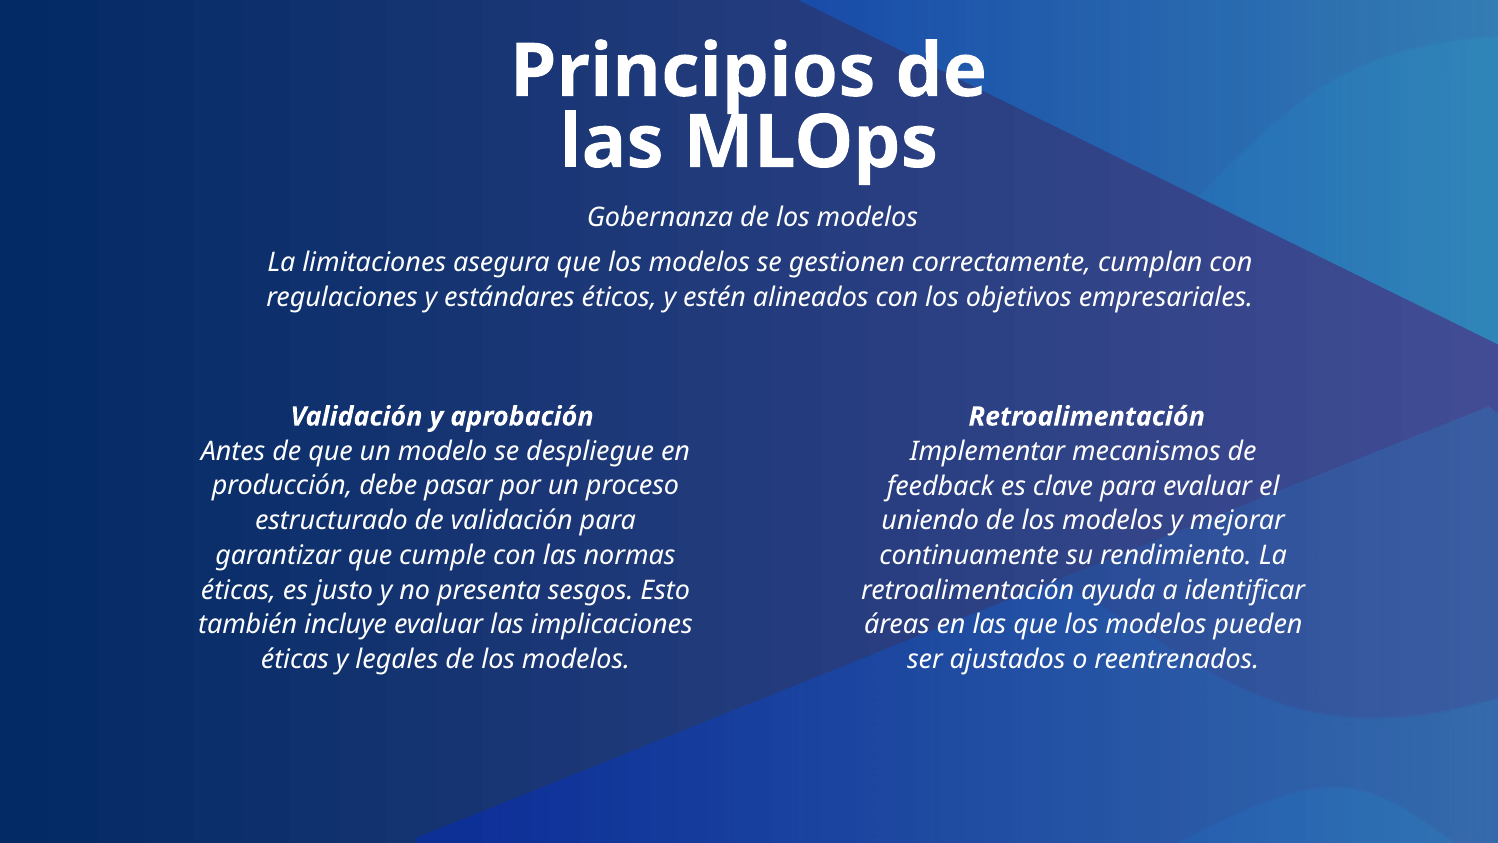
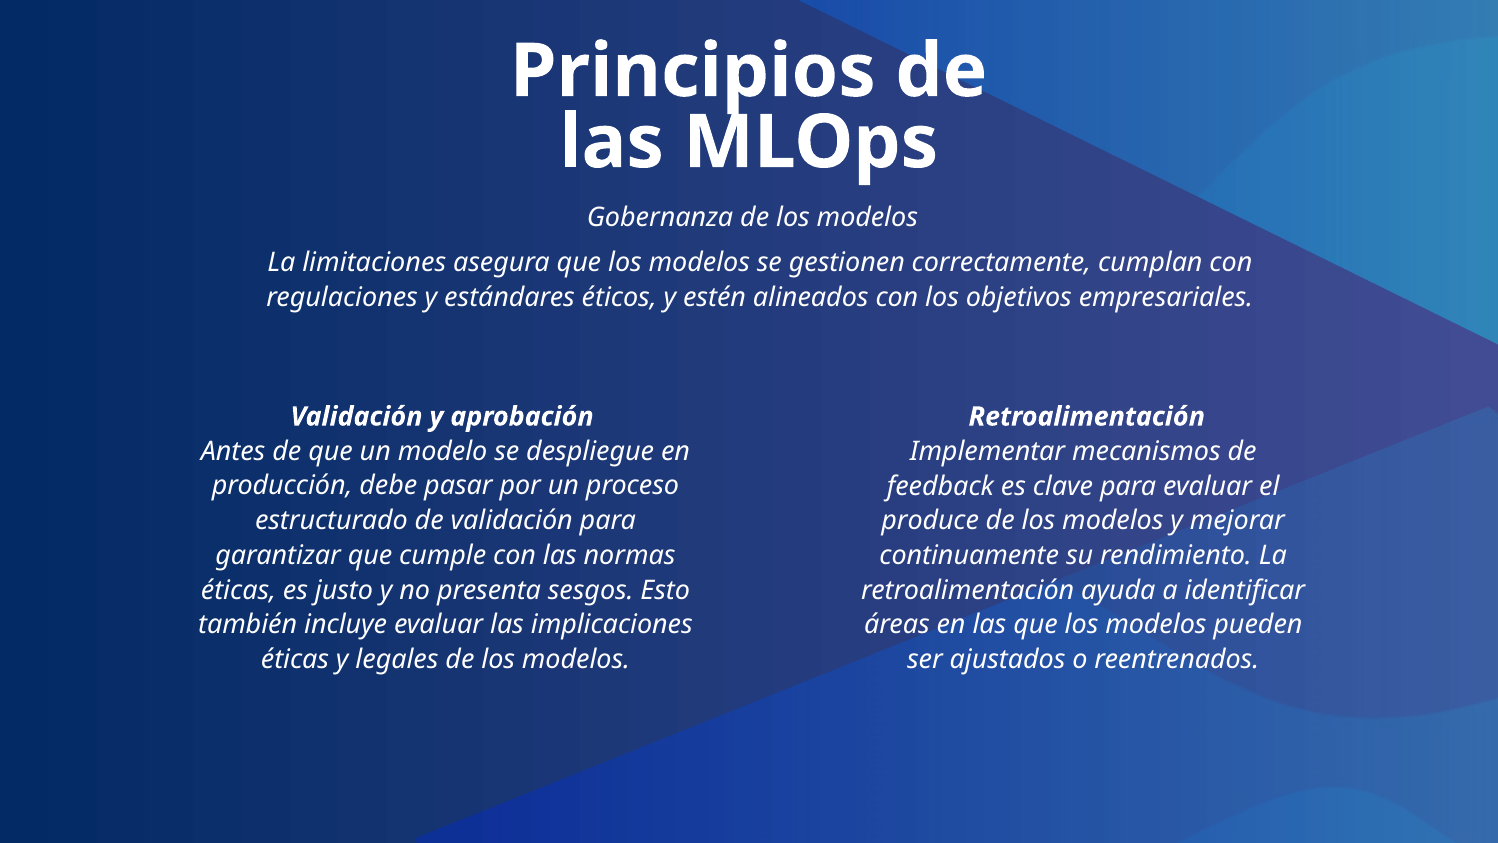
uniendo: uniendo -> produce
